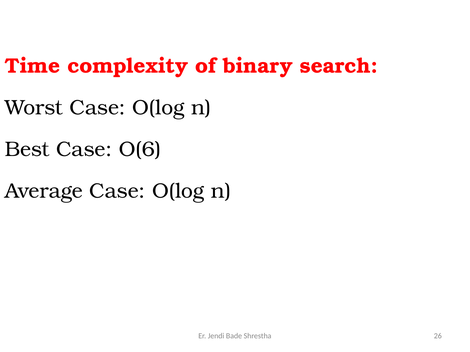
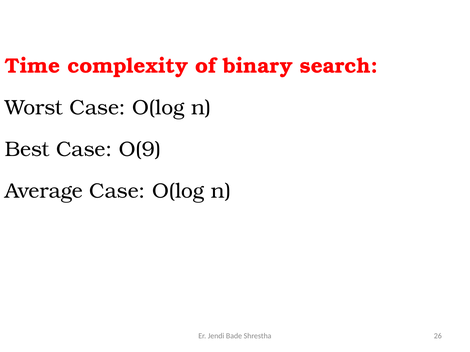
O(6: O(6 -> O(9
